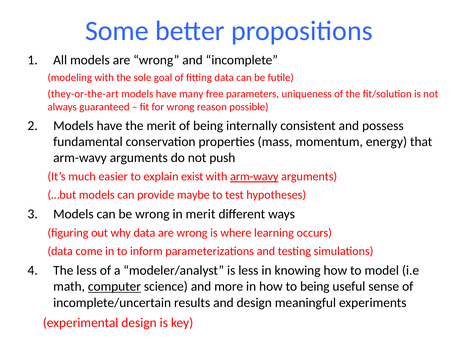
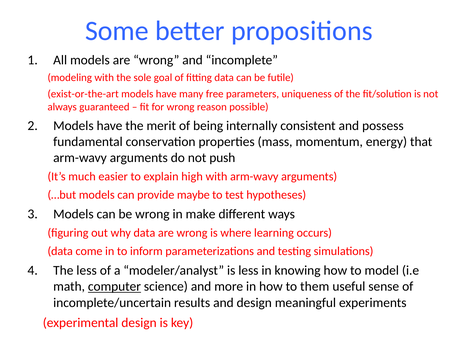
they-or-the-art: they-or-the-art -> exist-or-the-art
exist: exist -> high
arm-wavy at (254, 176) underline: present -> none
in merit: merit -> make
to being: being -> them
